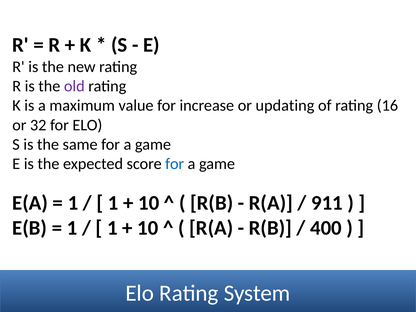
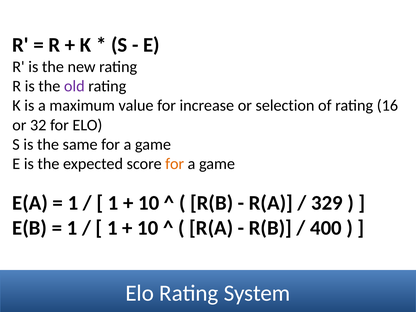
updating: updating -> selection
for at (175, 164) colour: blue -> orange
911: 911 -> 329
